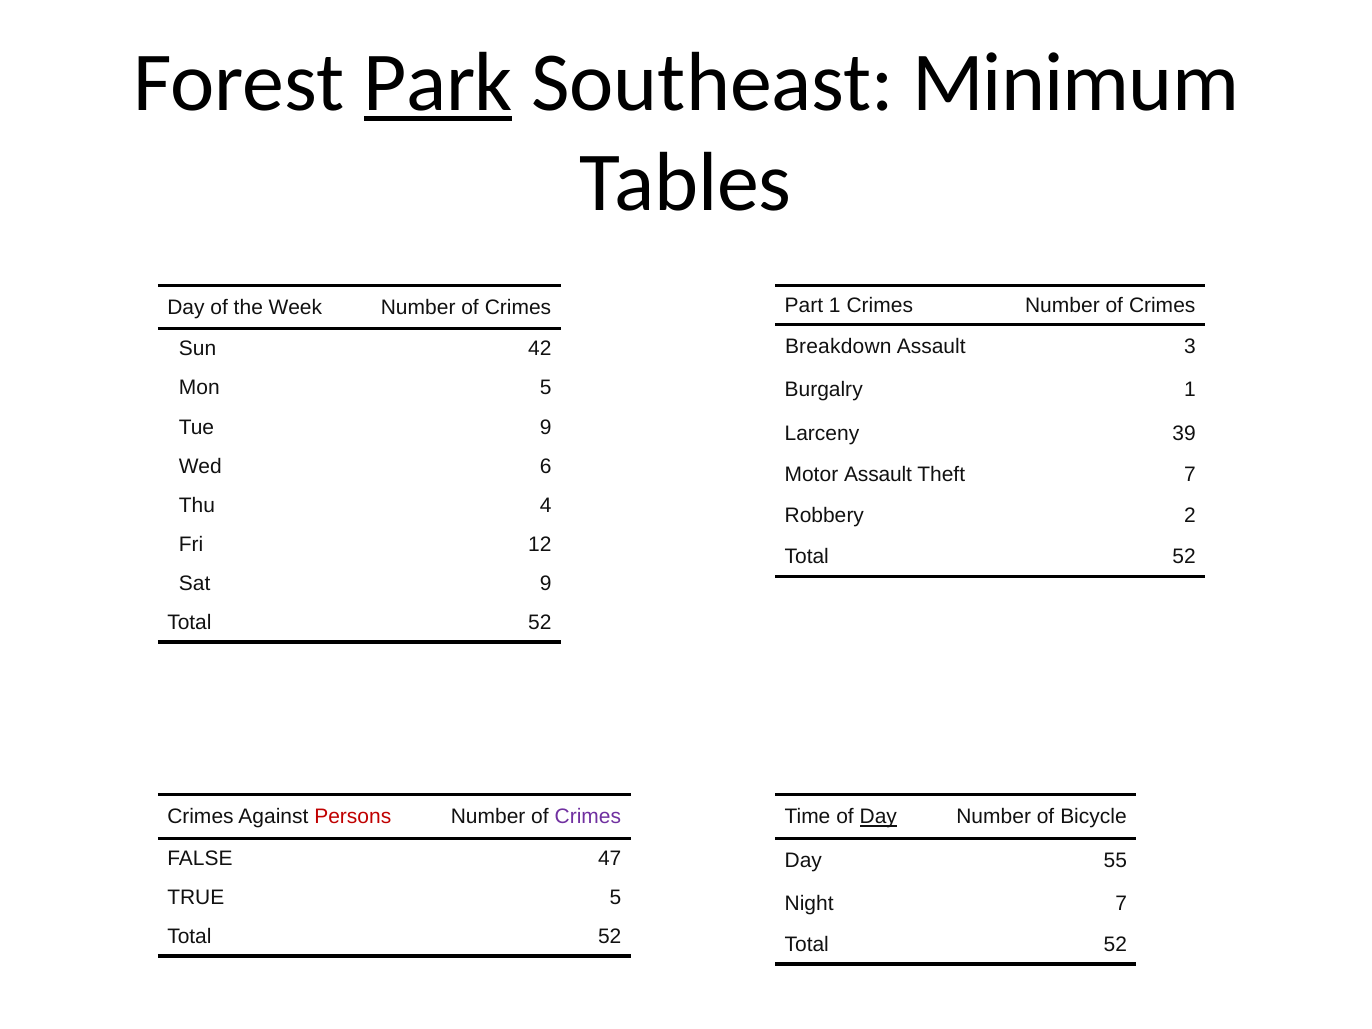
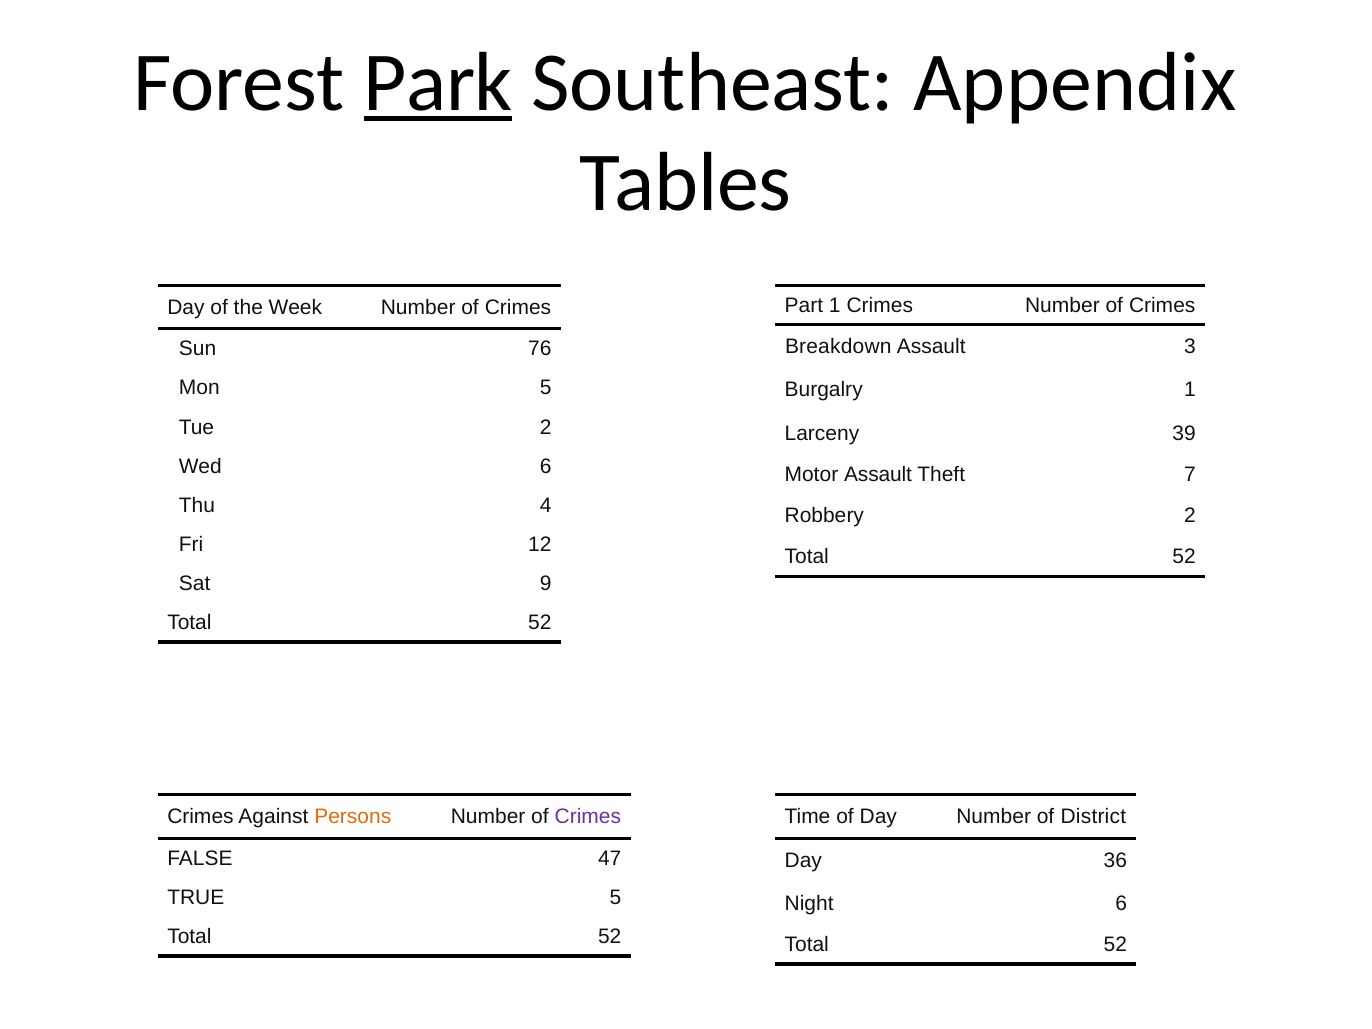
Minimum: Minimum -> Appendix
42: 42 -> 76
Tue 9: 9 -> 2
Persons colour: red -> orange
Day at (878, 817) underline: present -> none
Bicycle: Bicycle -> District
55: 55 -> 36
Night 7: 7 -> 6
